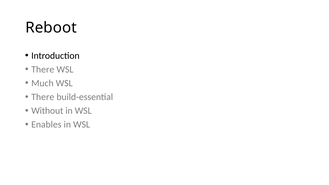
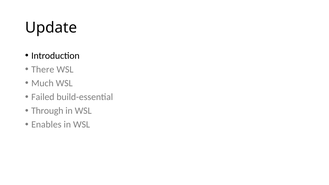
Reboot: Reboot -> Update
There at (43, 97): There -> Failed
Without: Without -> Through
